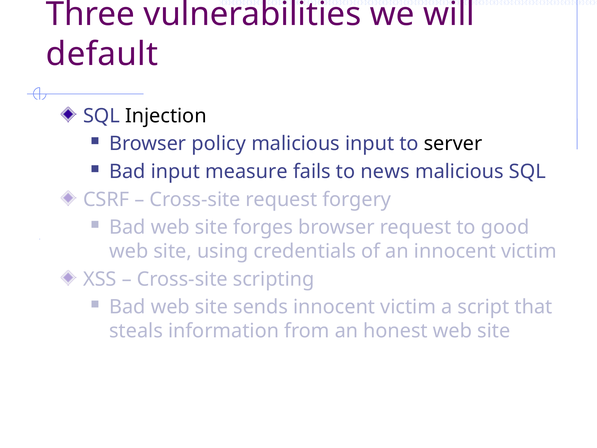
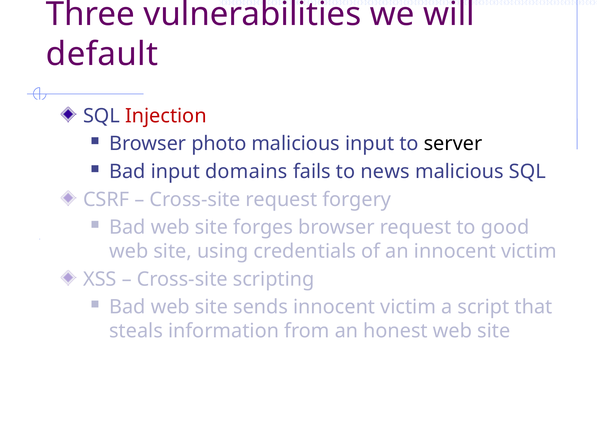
Injection colour: black -> red
policy: policy -> photo
measure: measure -> domains
